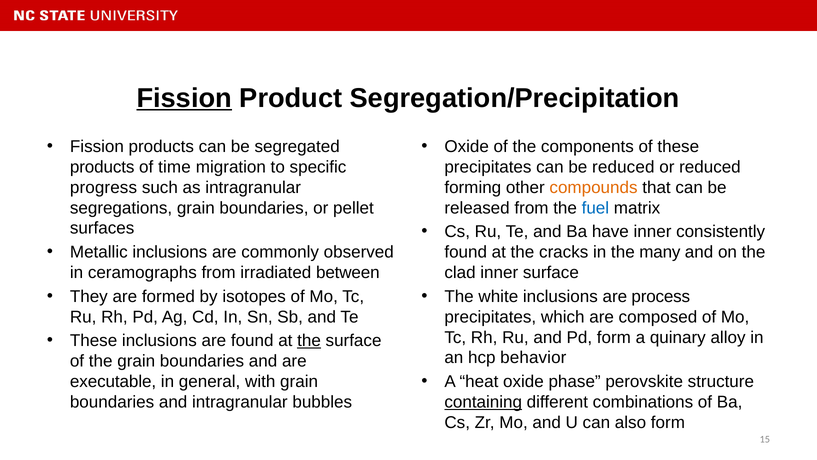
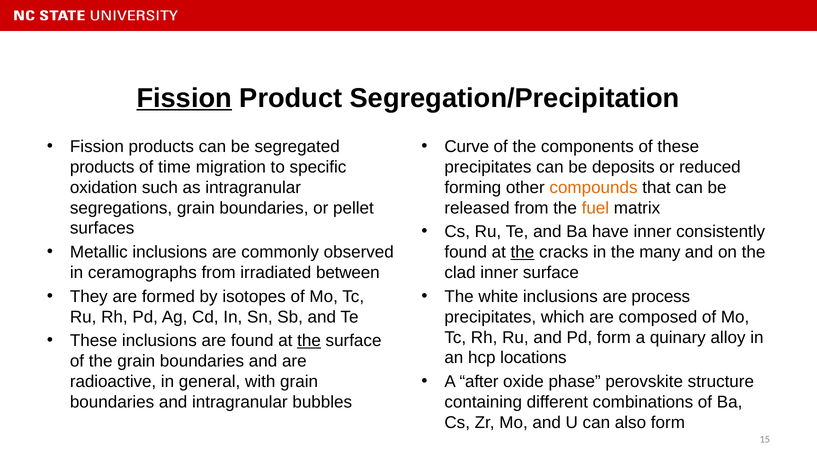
Oxide at (467, 146): Oxide -> Curve
be reduced: reduced -> deposits
progress: progress -> oxidation
fuel colour: blue -> orange
the at (522, 252) underline: none -> present
behavior: behavior -> locations
heat: heat -> after
executable: executable -> radioactive
containing underline: present -> none
